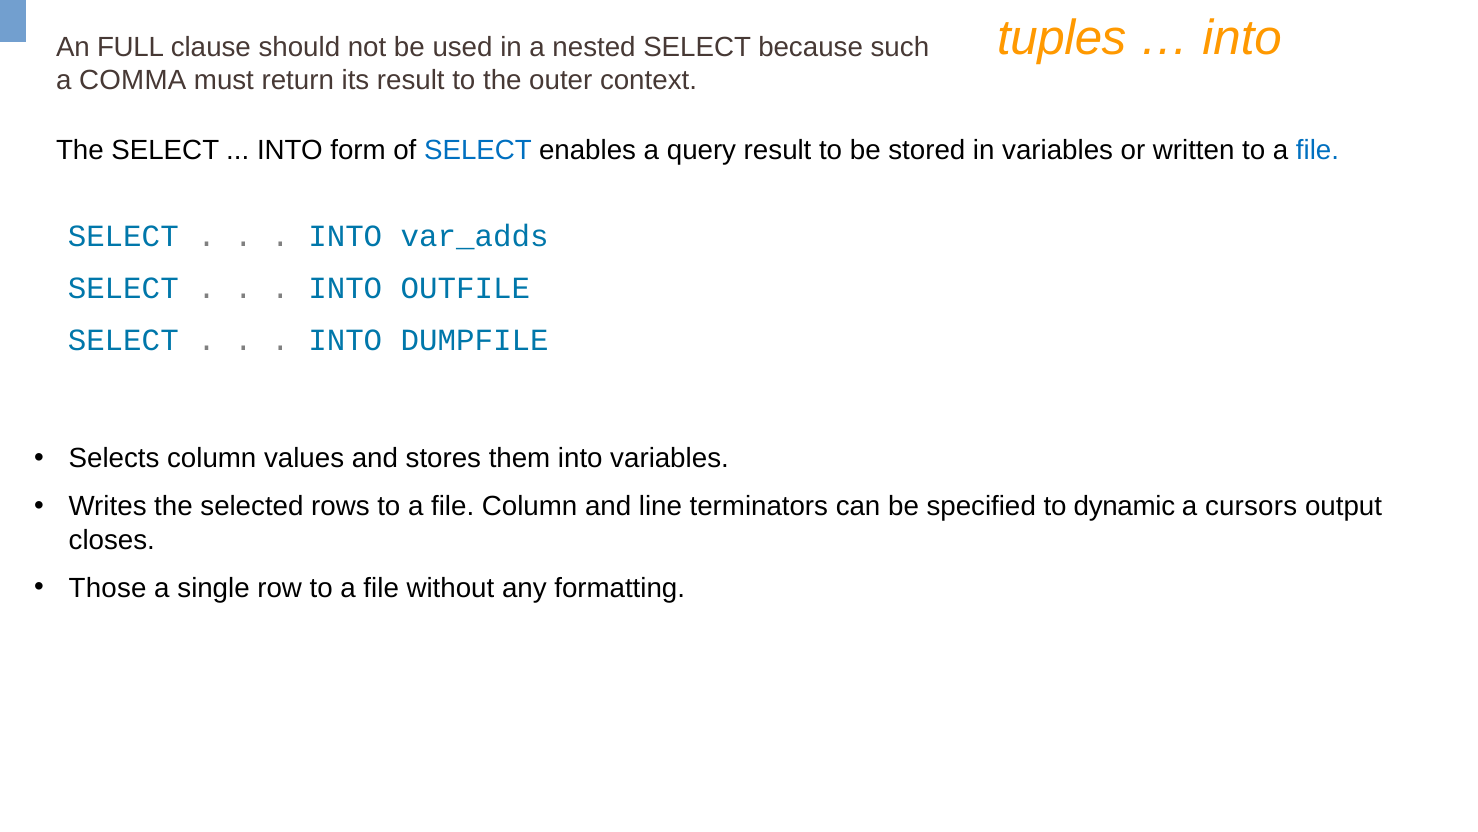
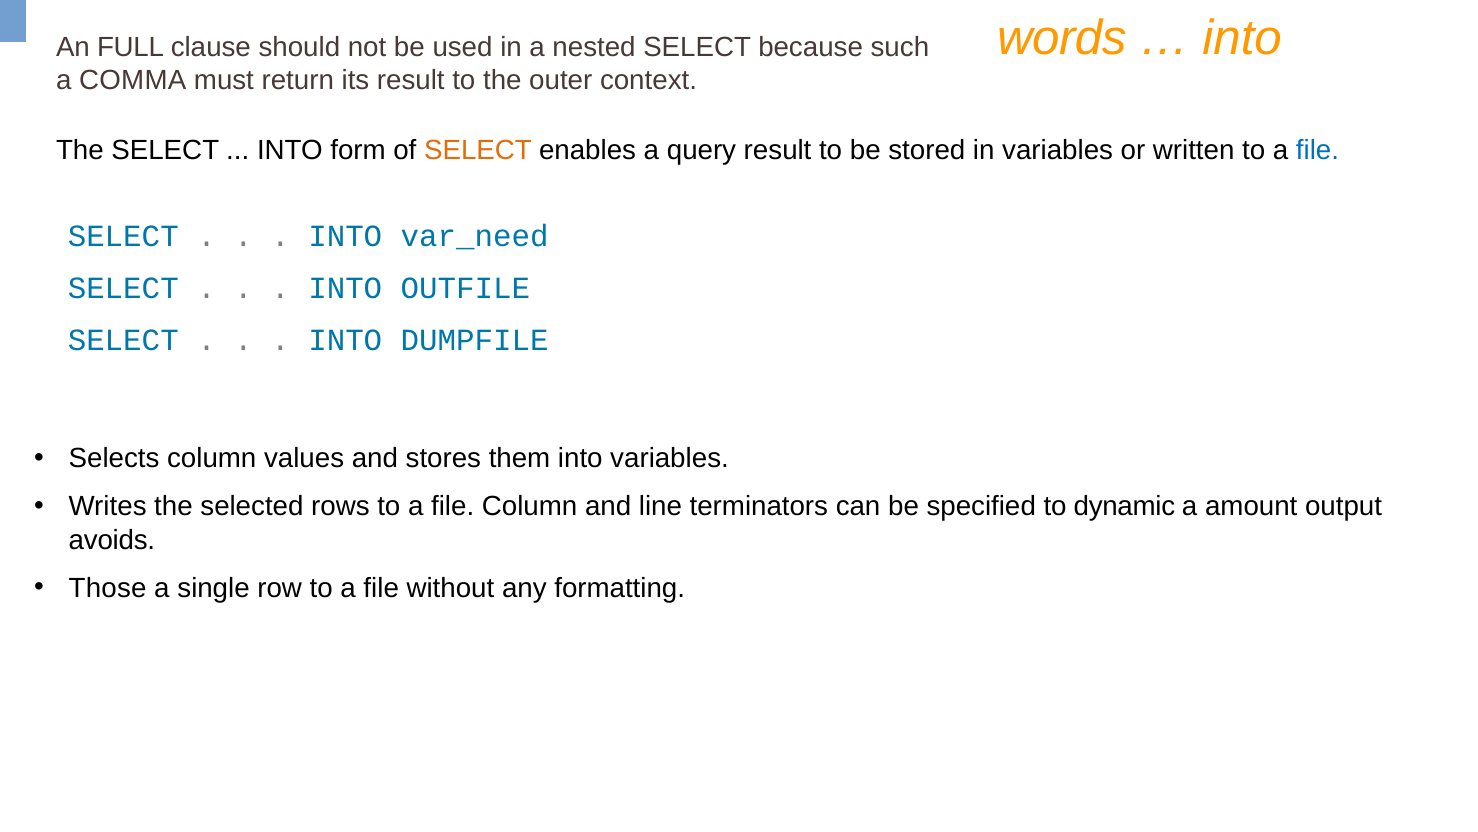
tuples: tuples -> words
SELECT at (478, 150) colour: blue -> orange
var_adds: var_adds -> var_need
cursors: cursors -> amount
closes: closes -> avoids
